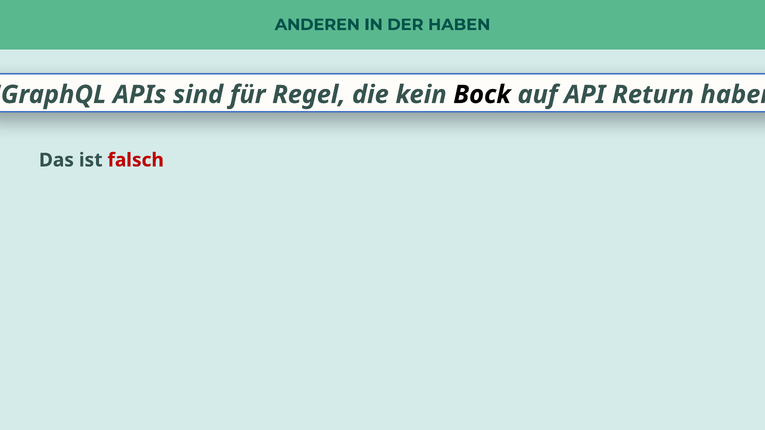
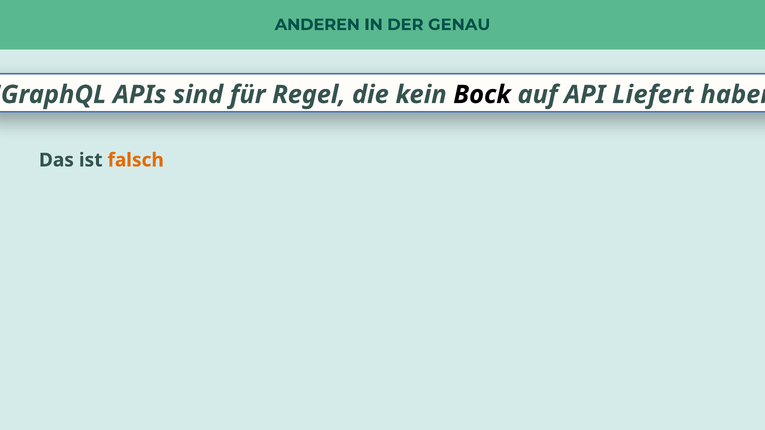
DER HABEN: HABEN -> GENAU
Return: Return -> Liefert
falsch colour: red -> orange
